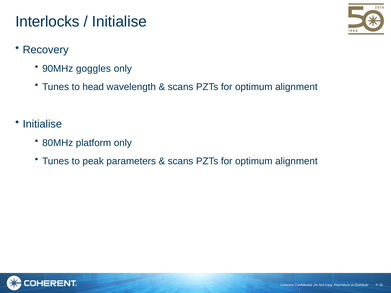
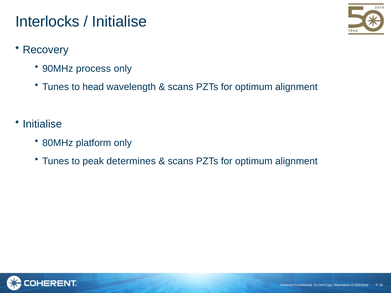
goggles: goggles -> process
parameters: parameters -> determines
